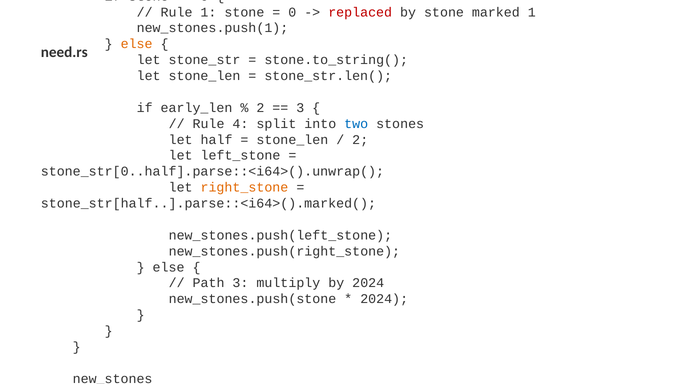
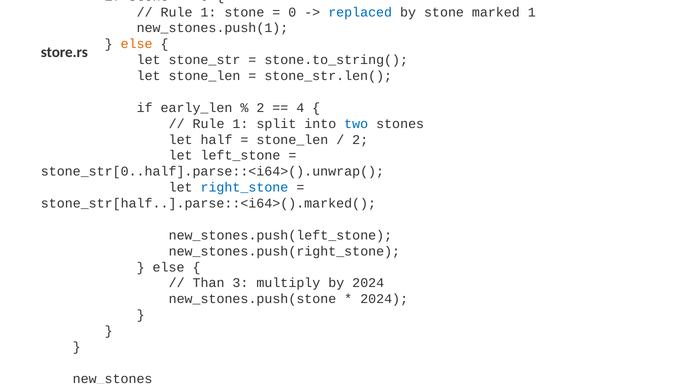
replaced colour: red -> blue
need.rs: need.rs -> store.rs
3 at (300, 108): 3 -> 4
4 at (240, 124): 4 -> 1
right_stone colour: orange -> blue
Path: Path -> Than
